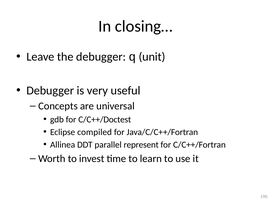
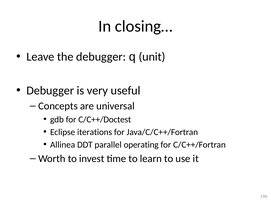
compiled: compiled -> iterations
represent: represent -> operating
